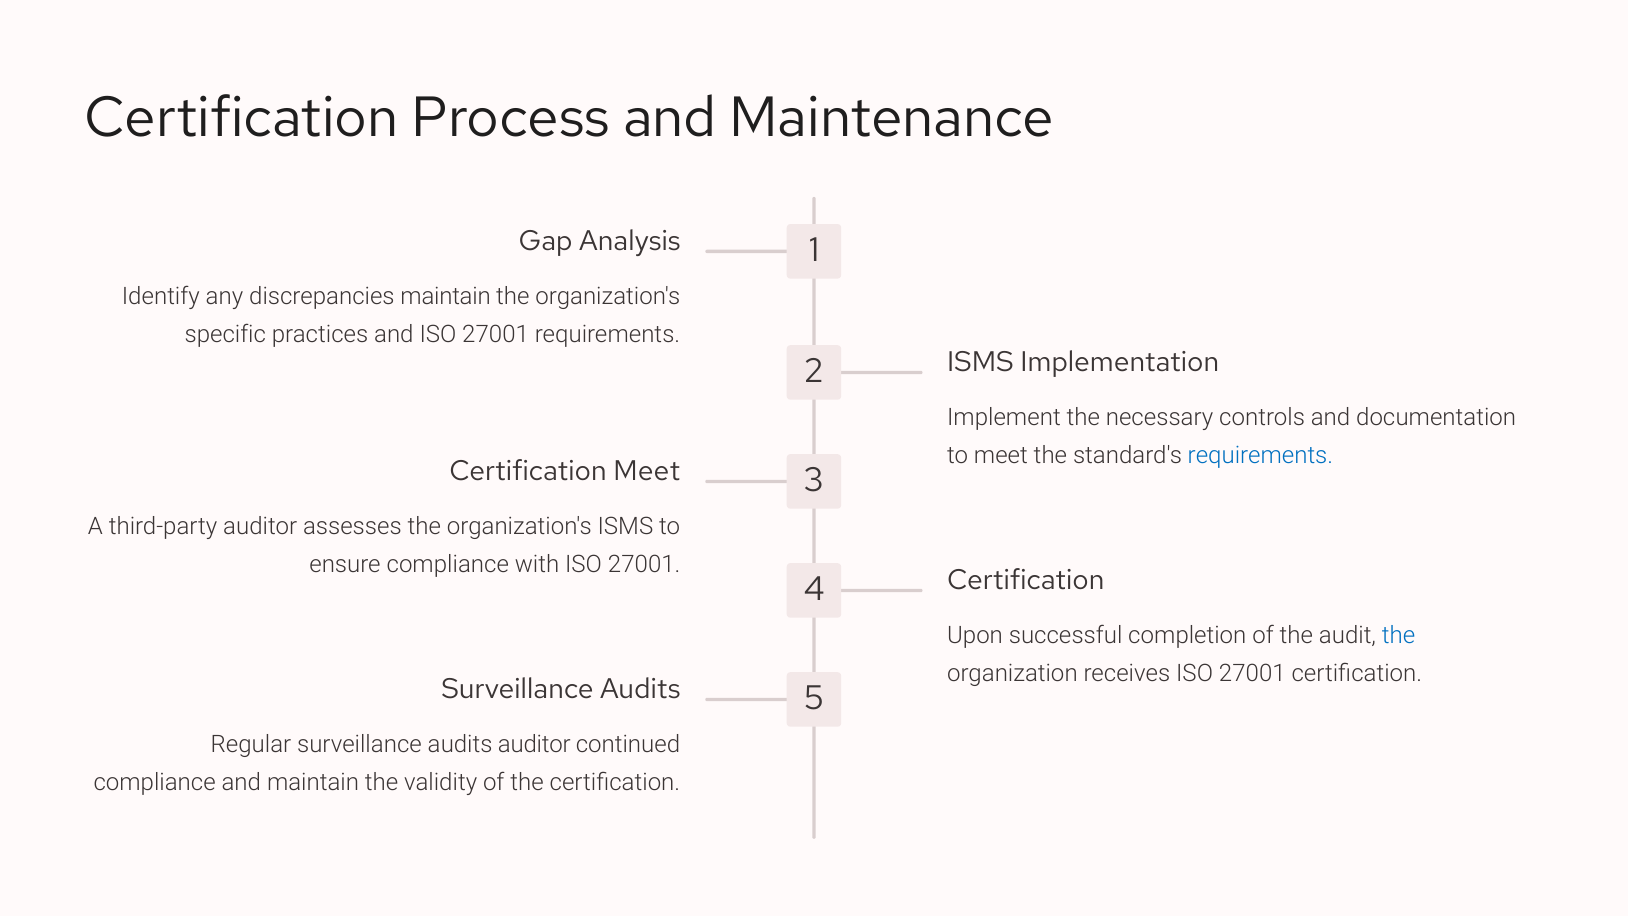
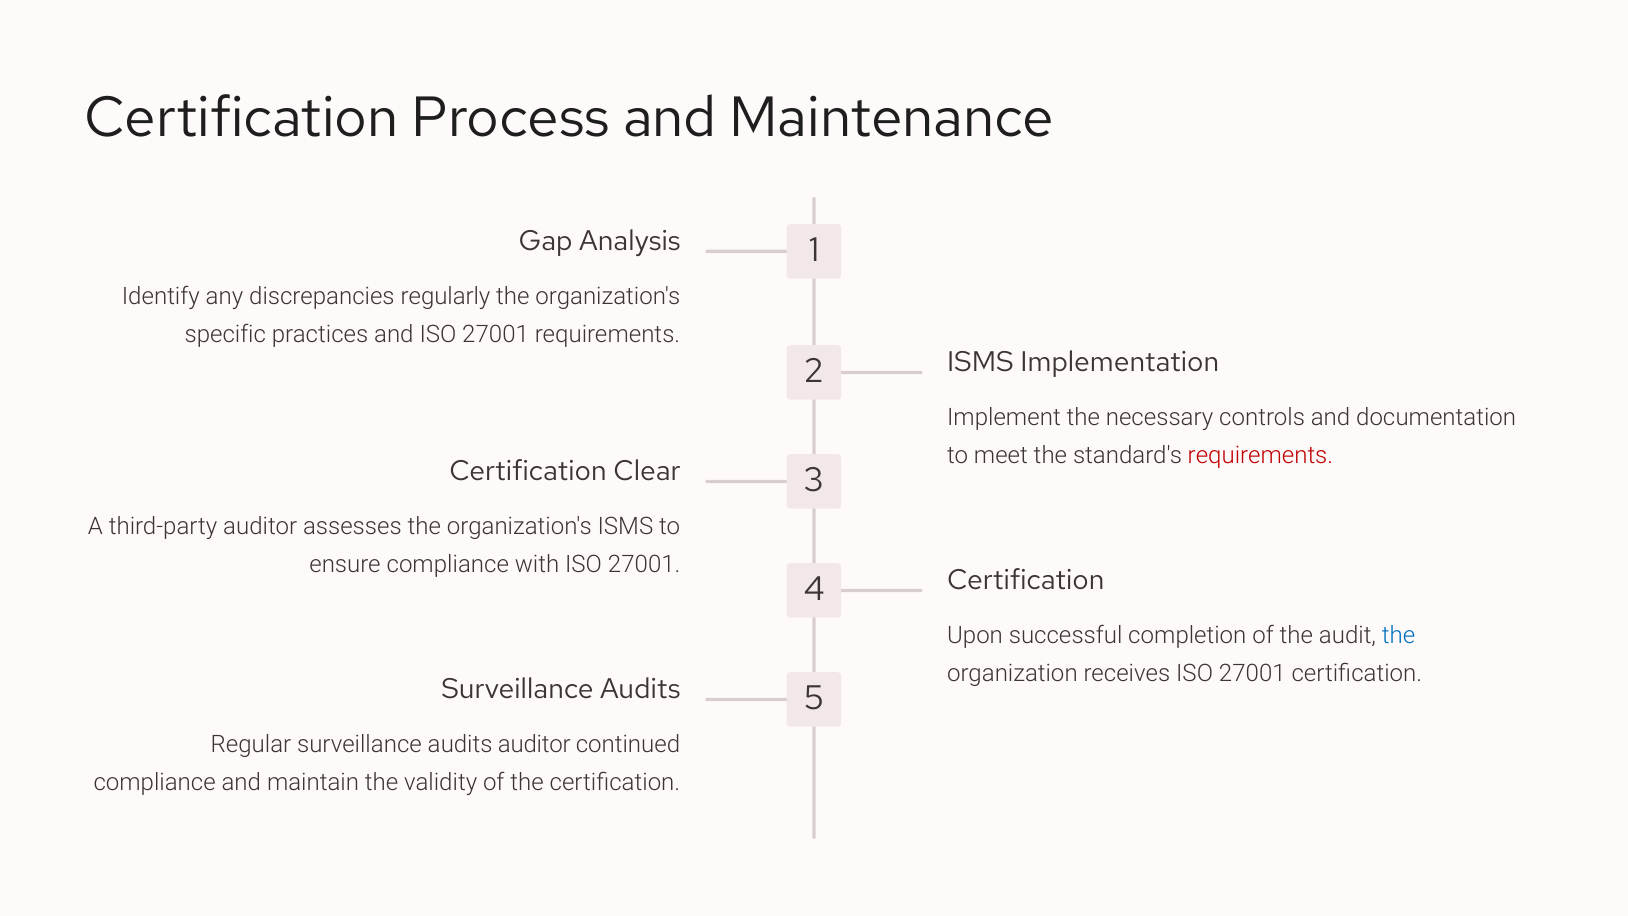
discrepancies maintain: maintain -> regularly
requirements at (1260, 456) colour: blue -> red
Certification Meet: Meet -> Clear
